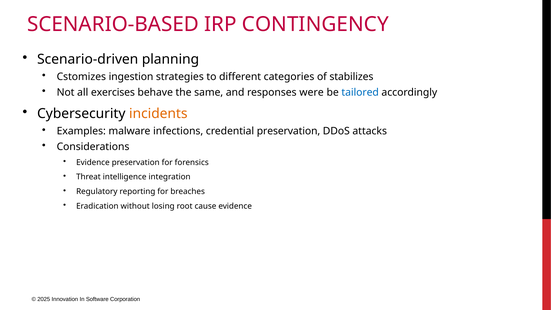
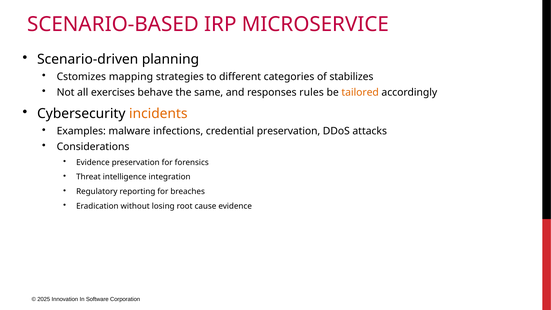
CONTINGENCY: CONTINGENCY -> MICROSERVICE
ingestion: ingestion -> mapping
were: were -> rules
tailored colour: blue -> orange
